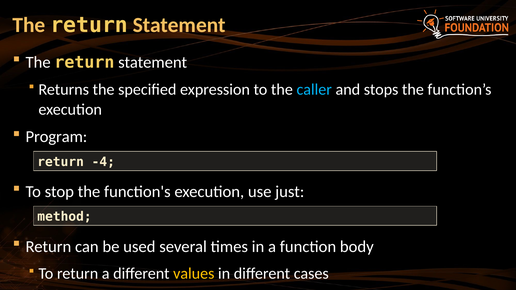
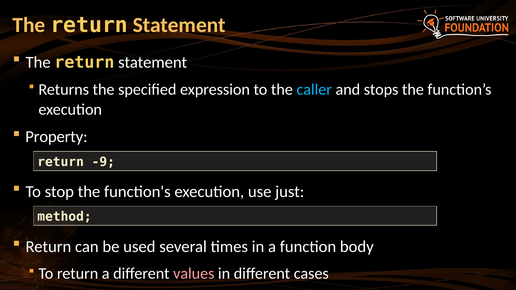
Program: Program -> Property
-4: -4 -> -9
values colour: yellow -> pink
